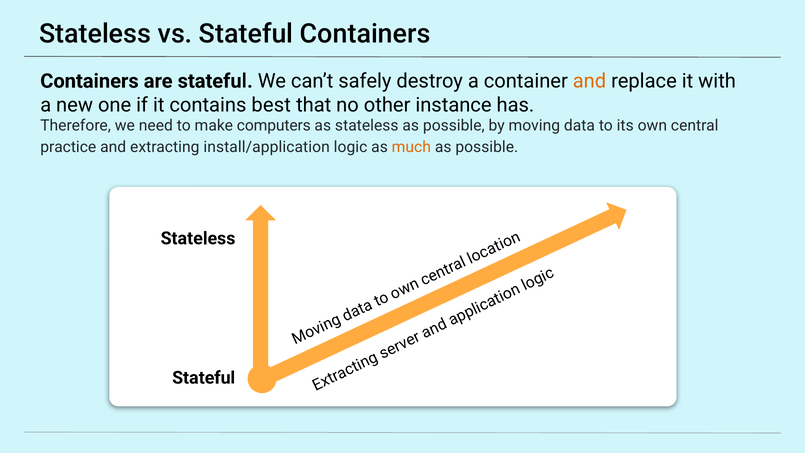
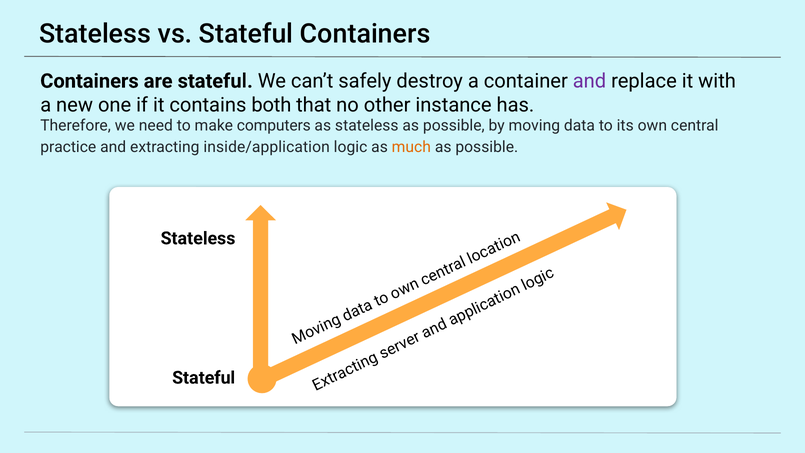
and at (590, 81) colour: orange -> purple
best: best -> both
install/application: install/application -> inside/application
